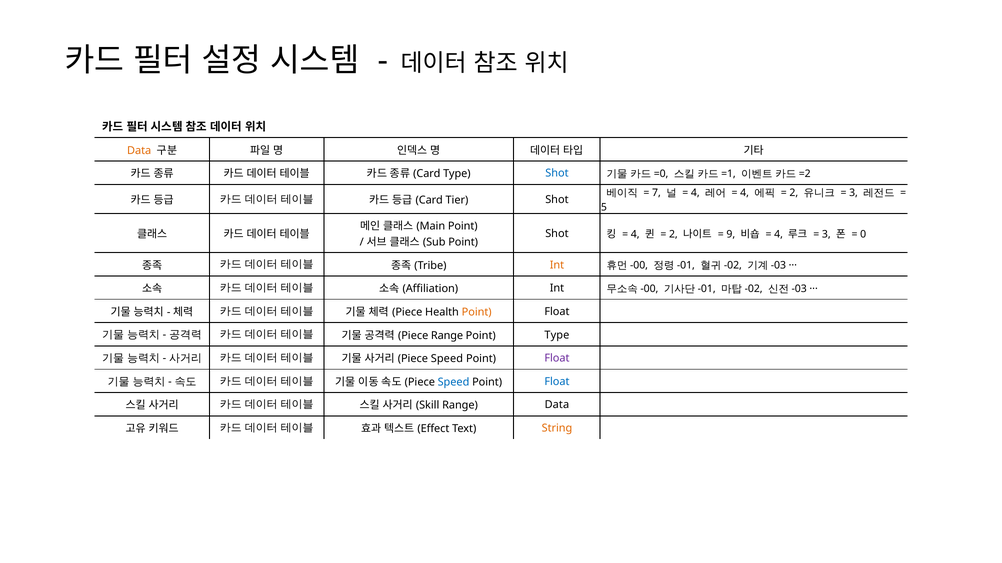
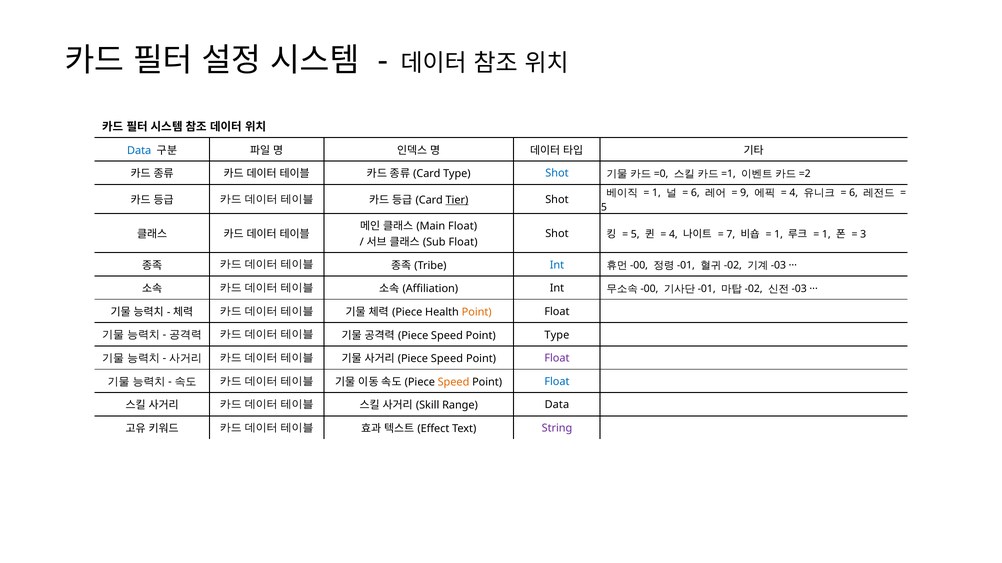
Data at (139, 151) colour: orange -> blue
7 at (656, 193): 7 -> 1
4 at (695, 193): 4 -> 6
4 at (745, 193): 4 -> 9
2 at (794, 193): 2 -> 4
3 at (854, 193): 3 -> 6
Tier underline: none -> present
Point at (463, 227): Point -> Float
4 at (635, 235): 4 -> 5
2 at (673, 235): 2 -> 4
9: 9 -> 7
4 at (779, 235): 4 -> 1
3 at (826, 235): 3 -> 1
0: 0 -> 3
Point at (463, 242): Point -> Float
Int at (557, 265) colour: orange -> blue
Range at (447, 336): Range -> Speed
Speed at (454, 382) colour: blue -> orange
String colour: orange -> purple
